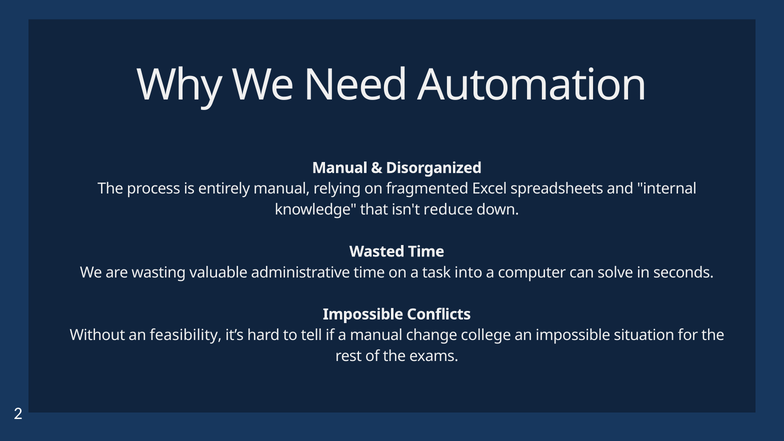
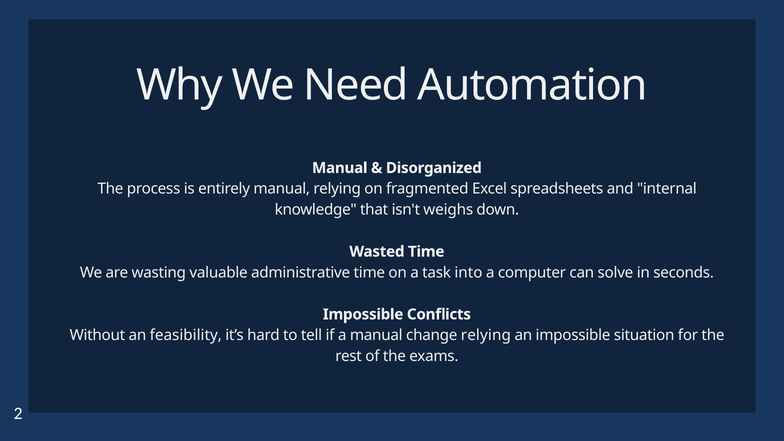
reduce: reduce -> weighs
change college: college -> relying
